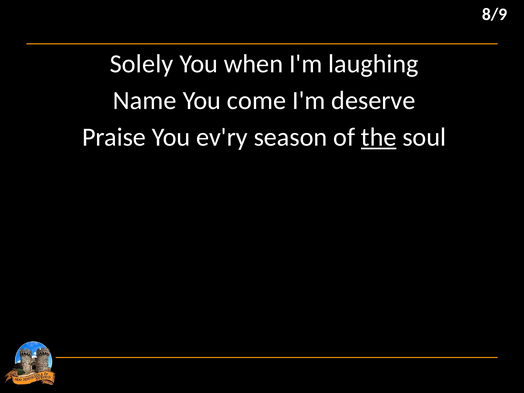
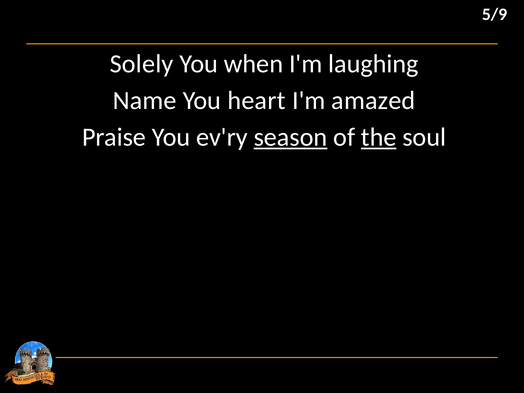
8/9: 8/9 -> 5/9
come: come -> heart
deserve: deserve -> amazed
season underline: none -> present
